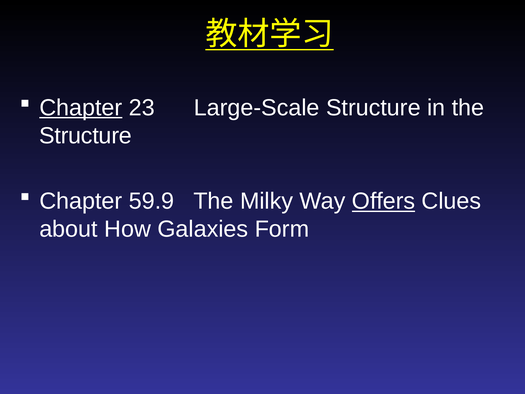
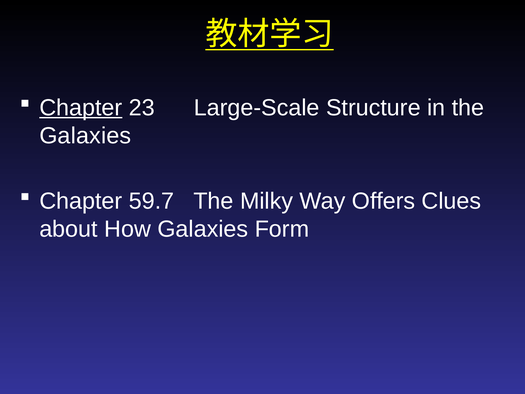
Structure at (86, 136): Structure -> Galaxies
59.9: 59.9 -> 59.7
Offers underline: present -> none
